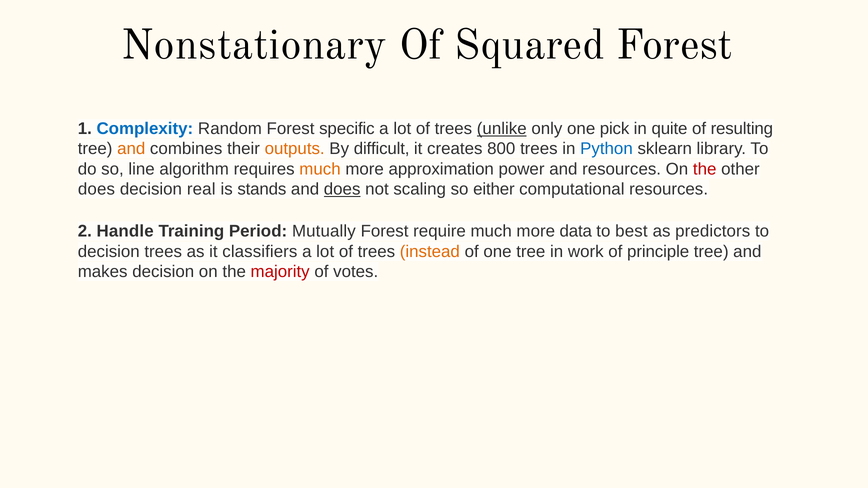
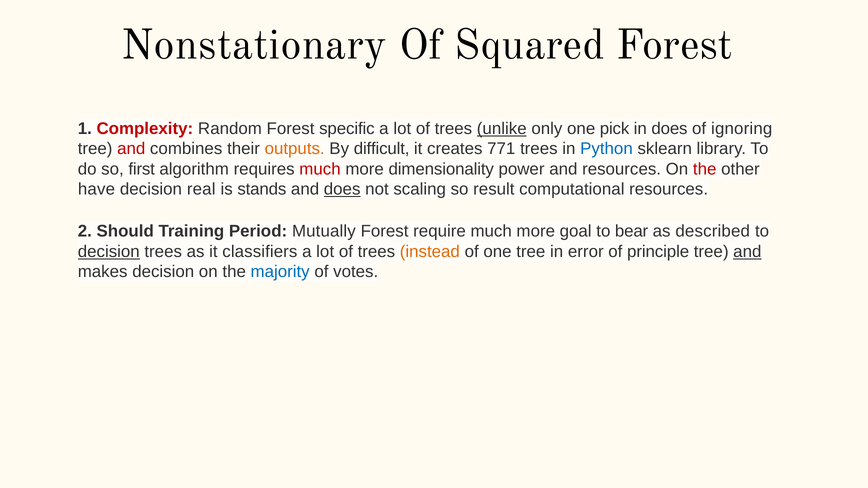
Complexity colour: blue -> red
in quite: quite -> does
resulting: resulting -> ignoring
and at (131, 149) colour: orange -> red
800: 800 -> 771
line: line -> first
much at (320, 169) colour: orange -> red
approximation: approximation -> dimensionality
does at (96, 190): does -> have
either: either -> result
Handle: Handle -> Should
data: data -> goal
best: best -> bear
predictors: predictors -> described
decision at (109, 252) underline: none -> present
work: work -> error
and at (747, 252) underline: none -> present
majority colour: red -> blue
